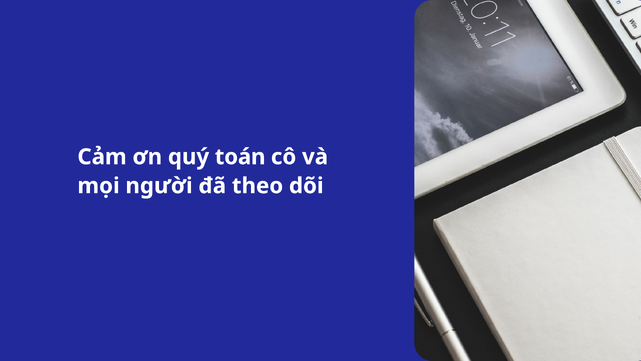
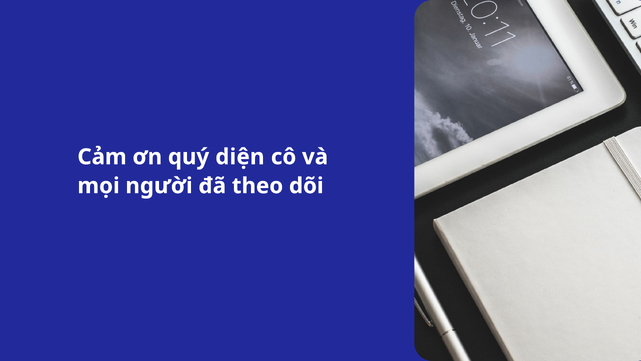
toán: toán -> diện
